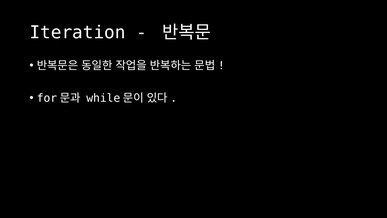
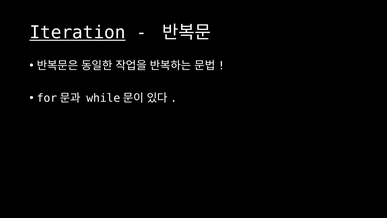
Iteration underline: none -> present
